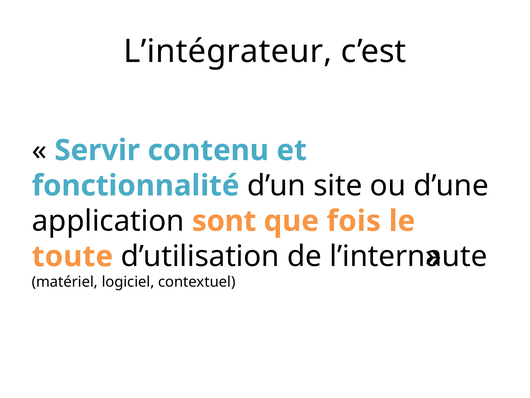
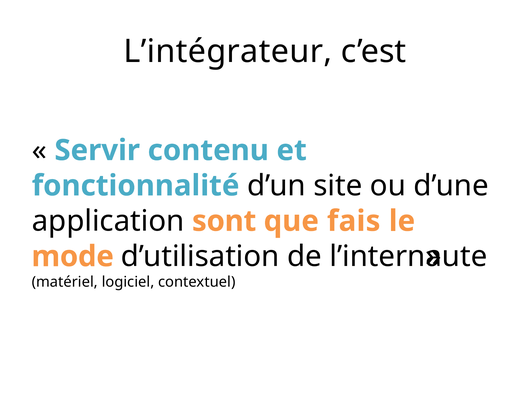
fois: fois -> fais
toute: toute -> mode
